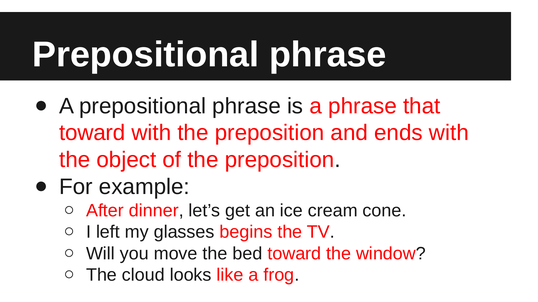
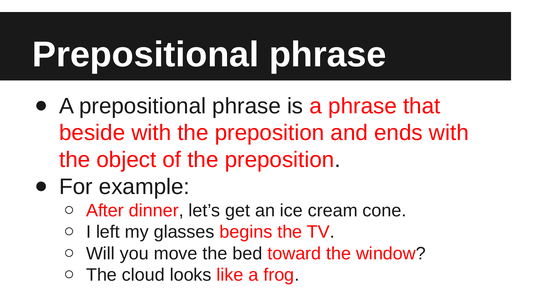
toward at (92, 133): toward -> beside
